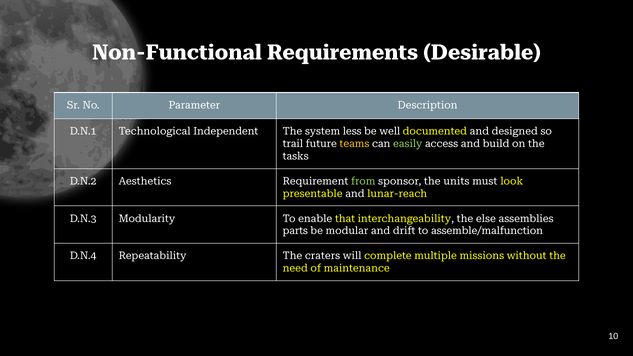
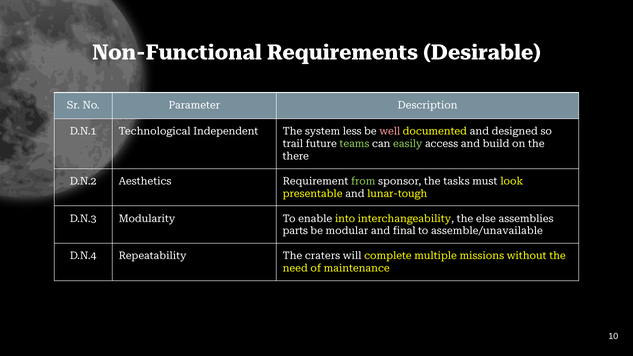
well colour: white -> pink
teams colour: yellow -> light green
tasks: tasks -> there
units: units -> tasks
lunar-reach: lunar-reach -> lunar-tough
that: that -> into
drift: drift -> final
assemble/malfunction: assemble/malfunction -> assemble/unavailable
